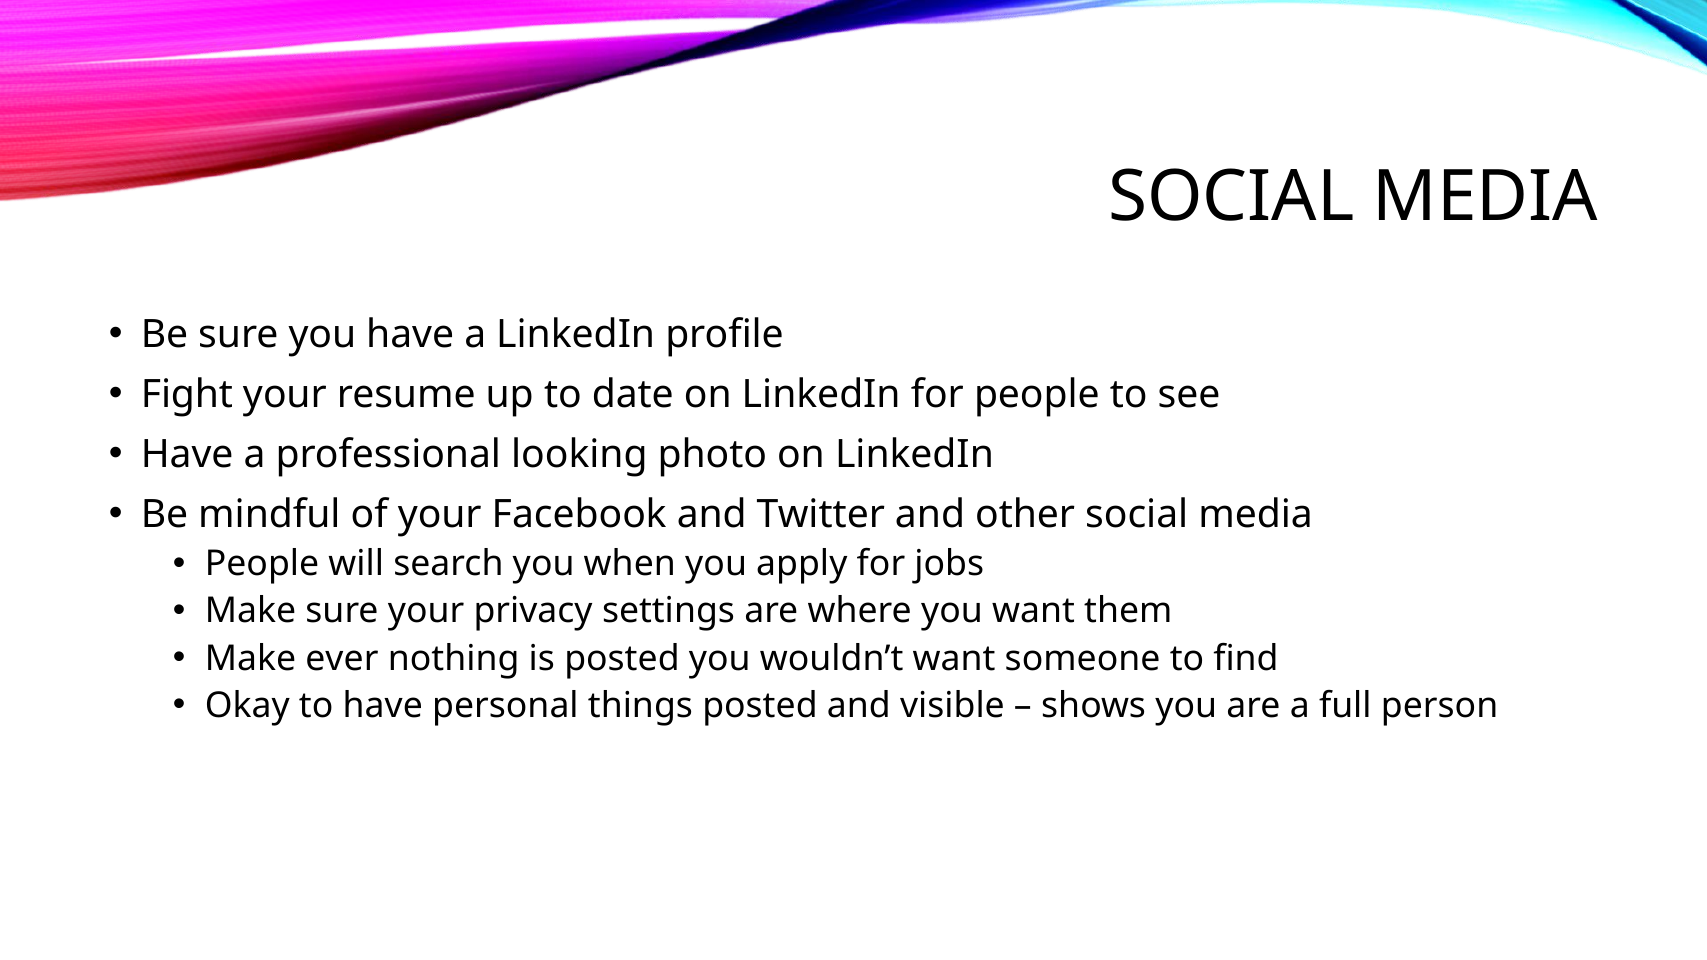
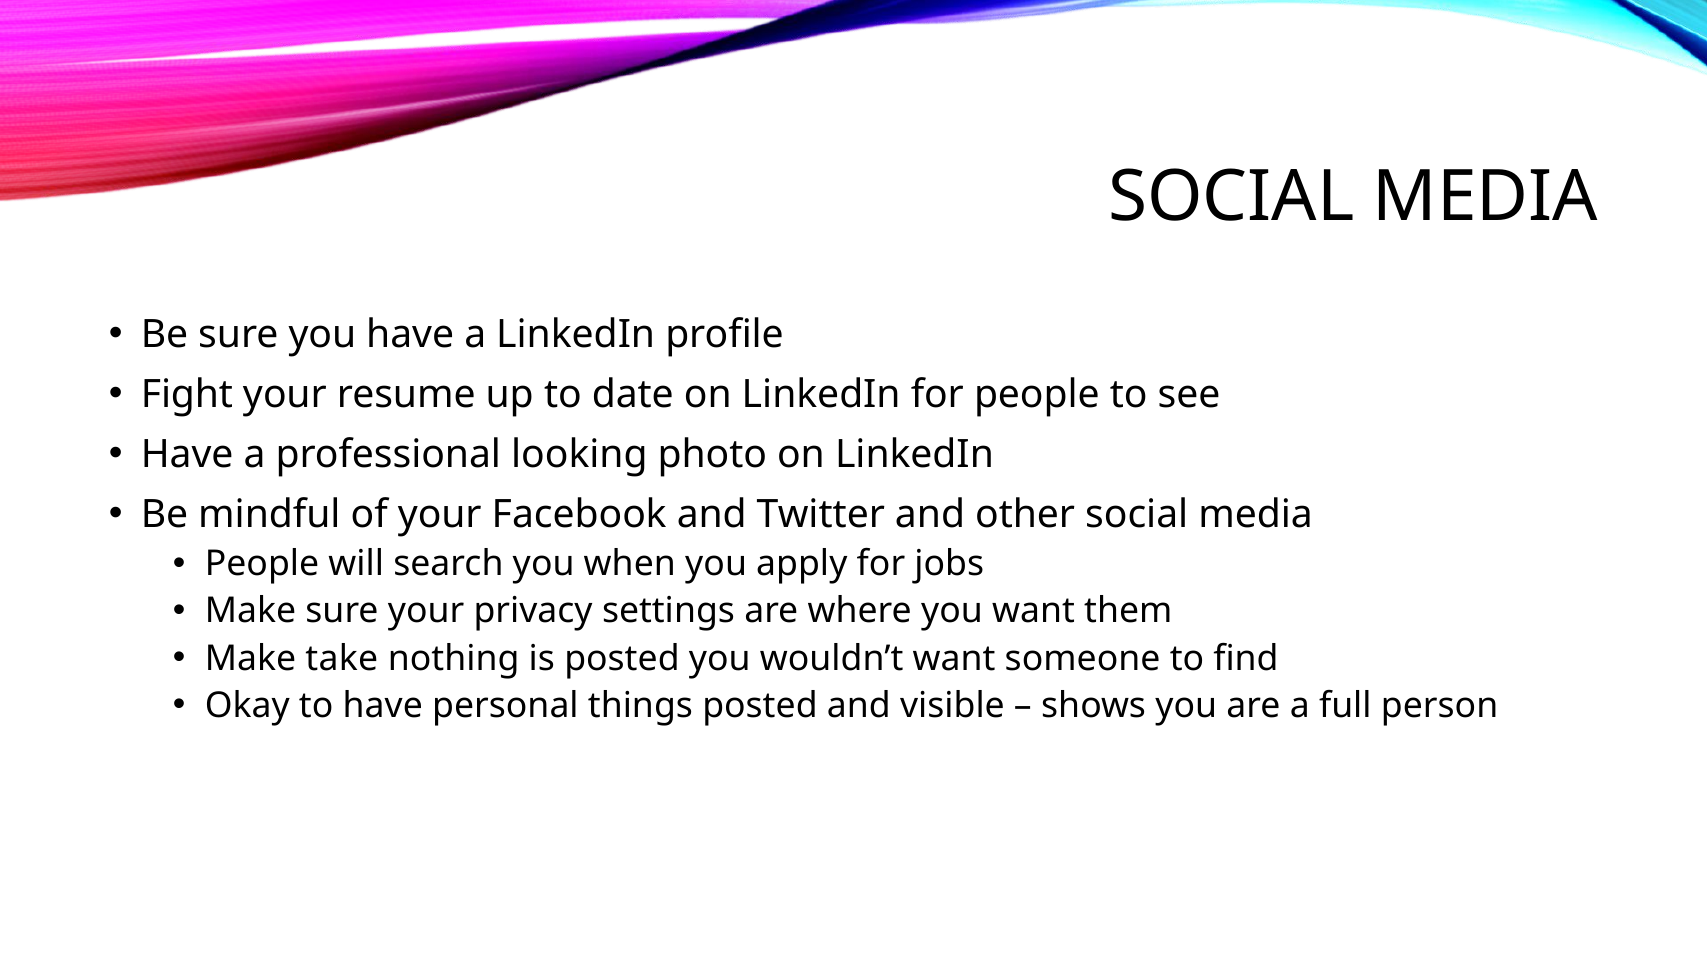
ever: ever -> take
